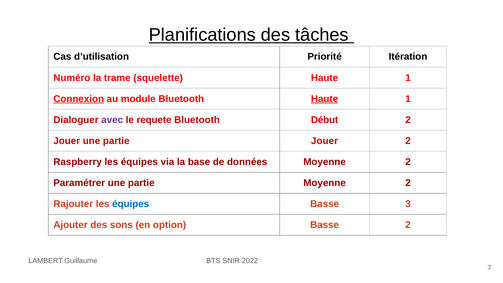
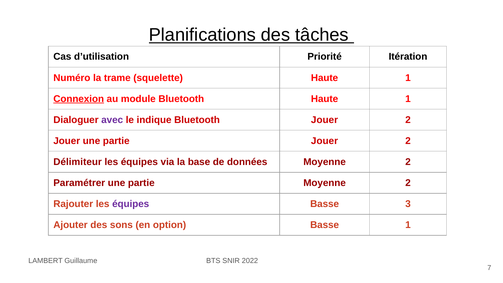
Haute at (325, 99) underline: present -> none
requete: requete -> indique
Bluetooth Début: Début -> Jouer
Raspberry: Raspberry -> Délimiteur
équipes at (131, 204) colour: blue -> purple
Basse 2: 2 -> 1
